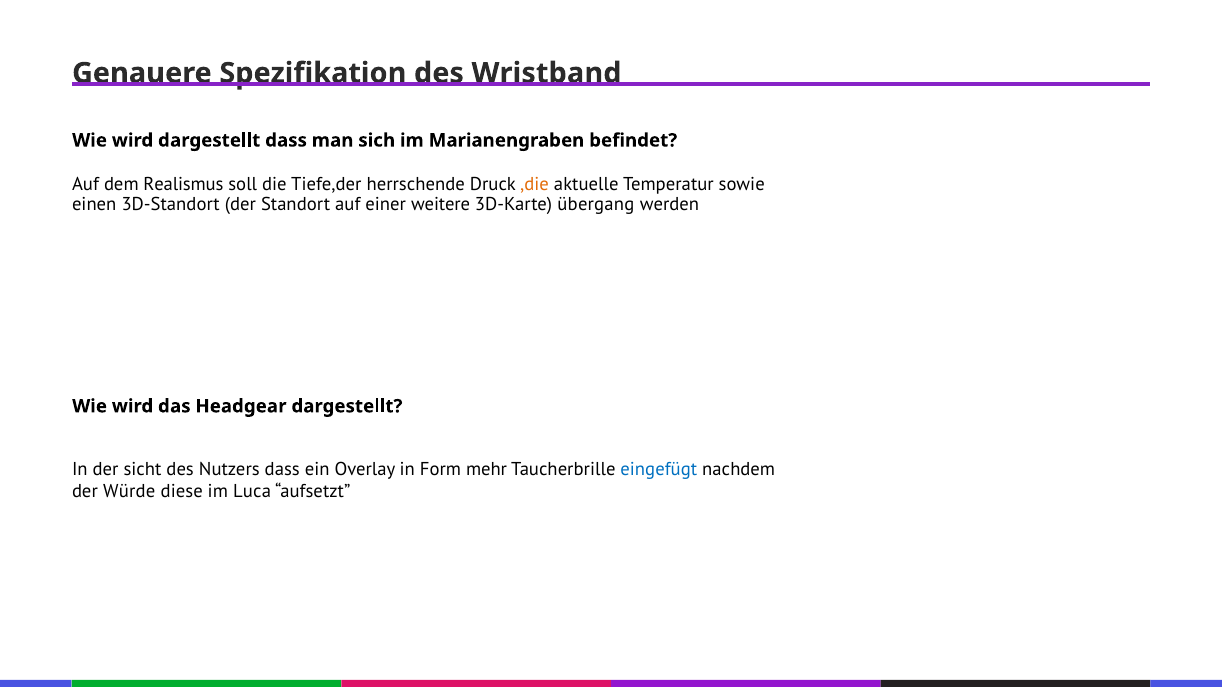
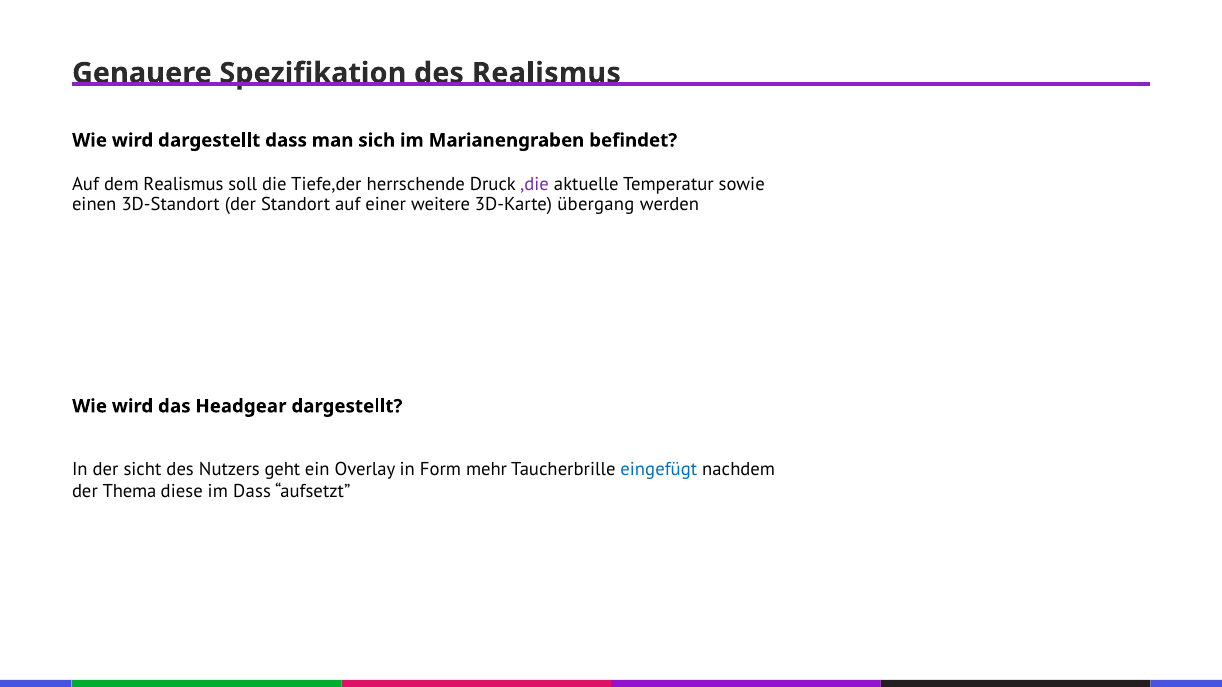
des Wristband: Wristband -> Realismus
,die colour: orange -> purple
Nutzers dass: dass -> geht
Würde: Würde -> Thema
im Luca: Luca -> Dass
